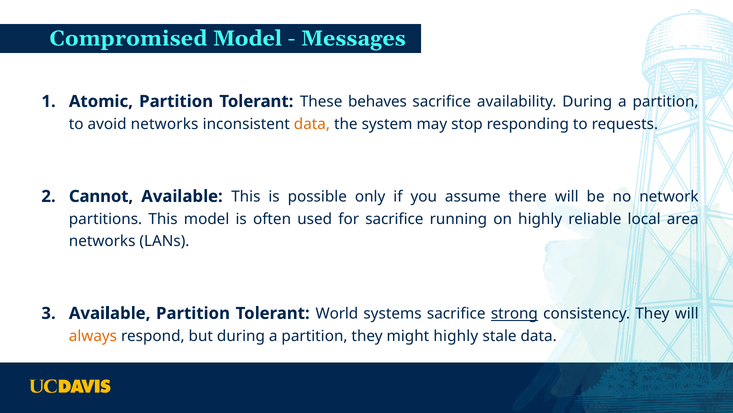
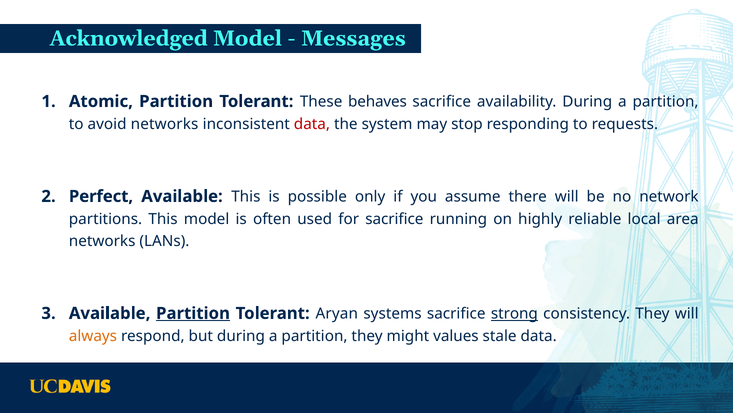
Compromised: Compromised -> Acknowledged
data at (312, 124) colour: orange -> red
Cannot: Cannot -> Perfect
Partition at (193, 313) underline: none -> present
World: World -> Aryan
might highly: highly -> values
